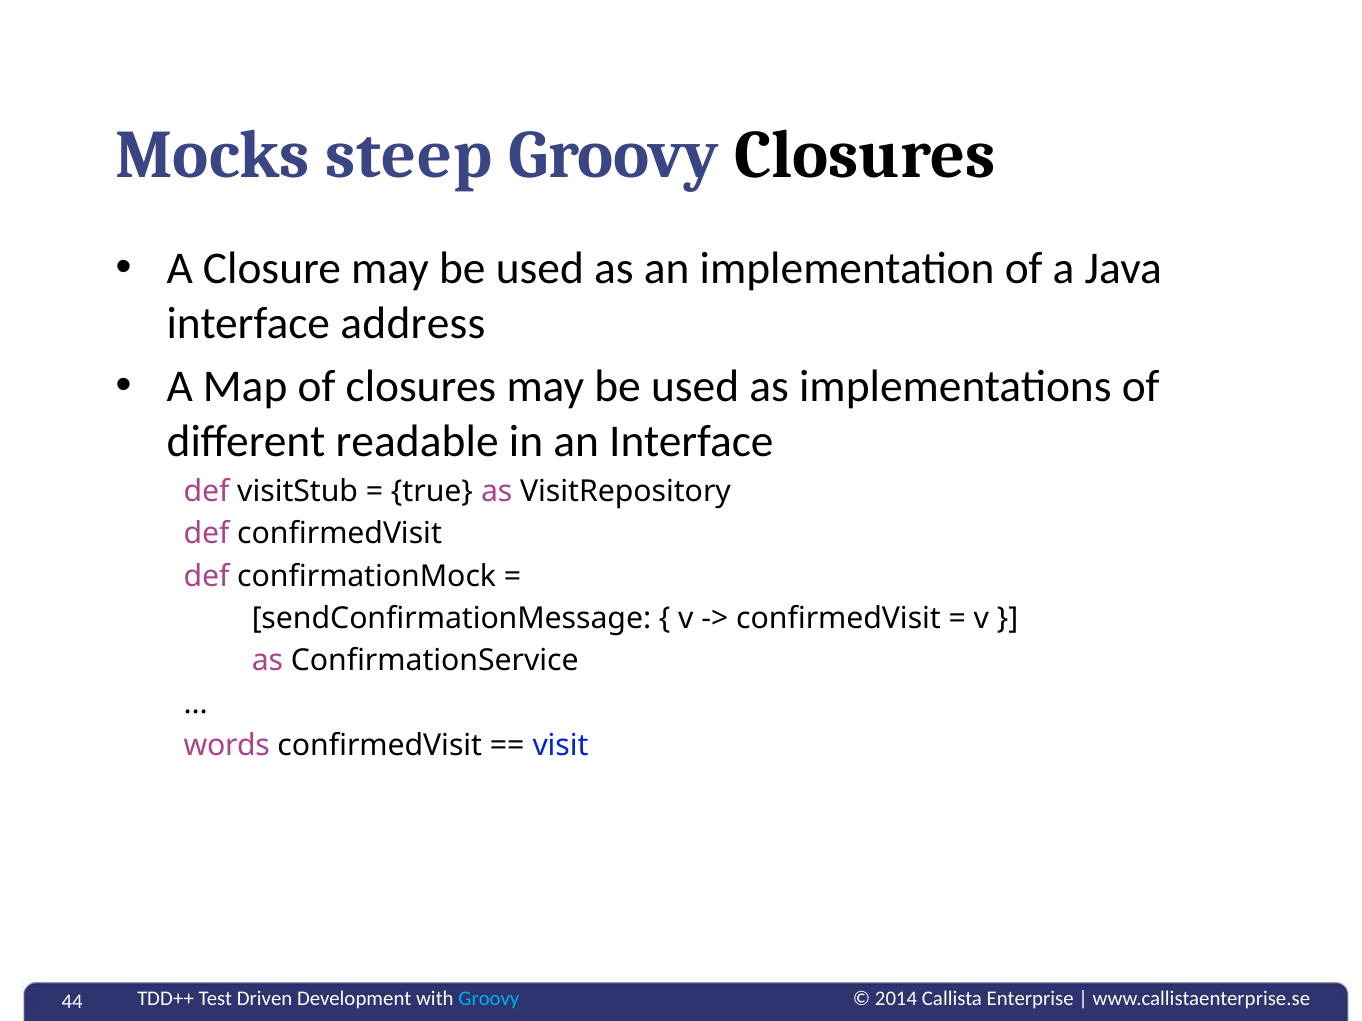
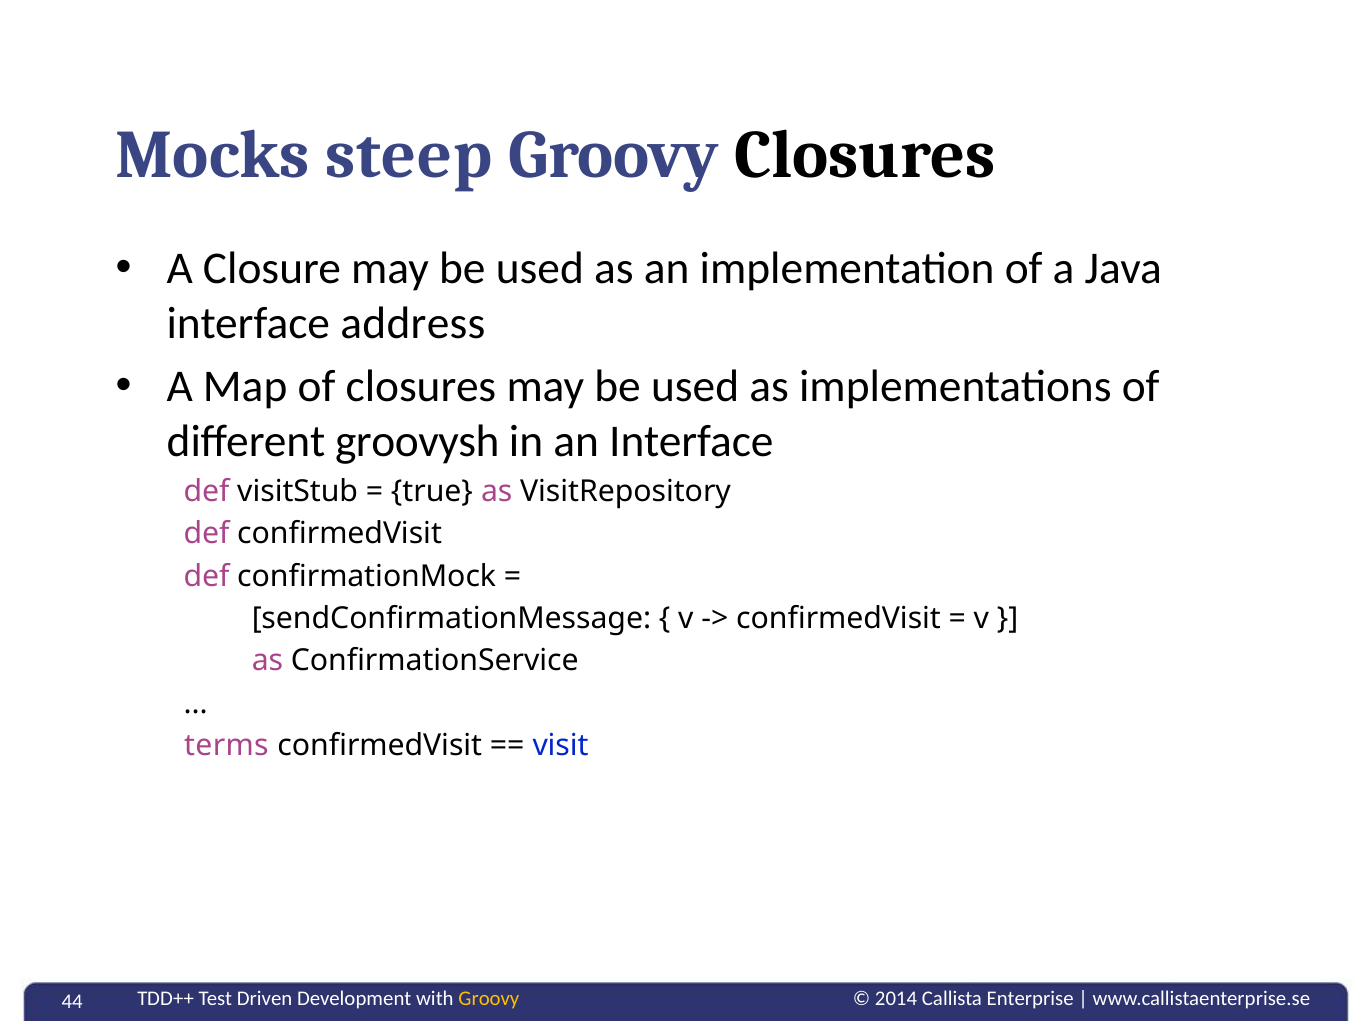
readable: readable -> groovysh
words: words -> terms
Groovy at (489, 1000) colour: light blue -> yellow
